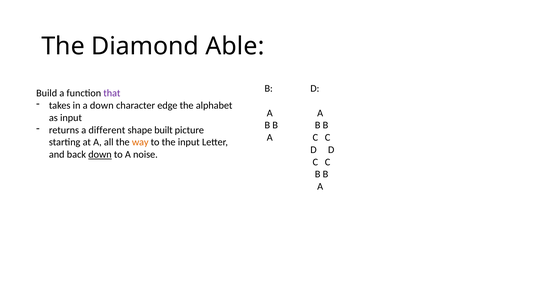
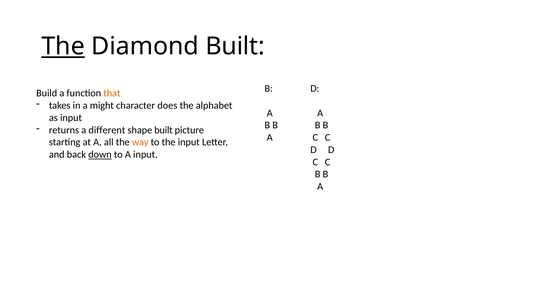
The at (63, 46) underline: none -> present
Diamond Able: Able -> Built
that colour: purple -> orange
a down: down -> might
edge: edge -> does
A noise: noise -> input
